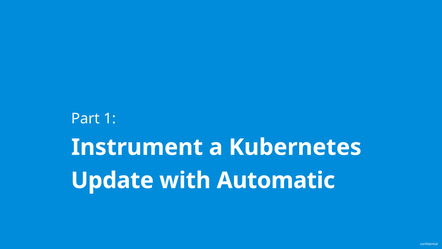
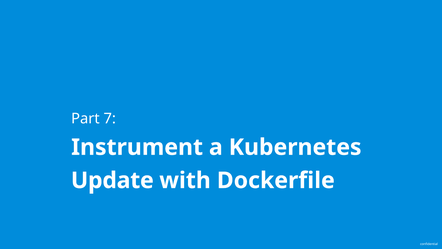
1: 1 -> 7
Automatic: Automatic -> Dockerfile
